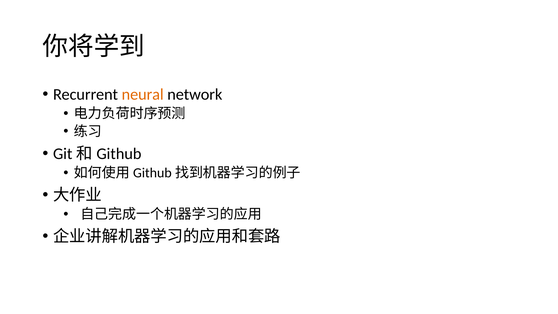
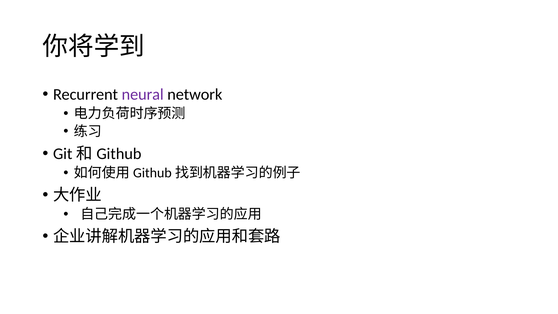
neural colour: orange -> purple
